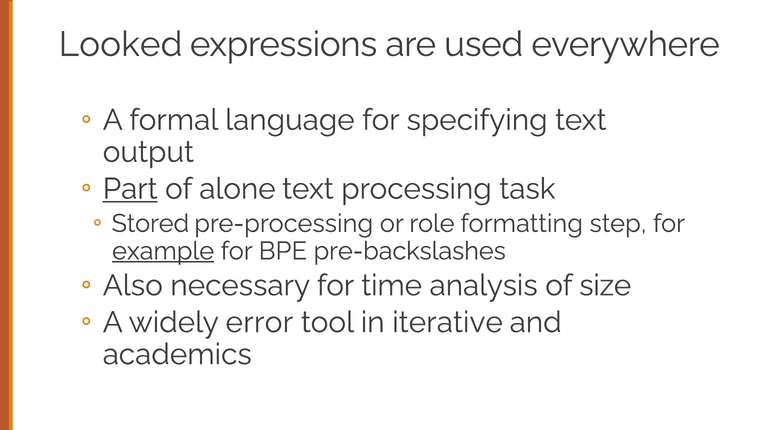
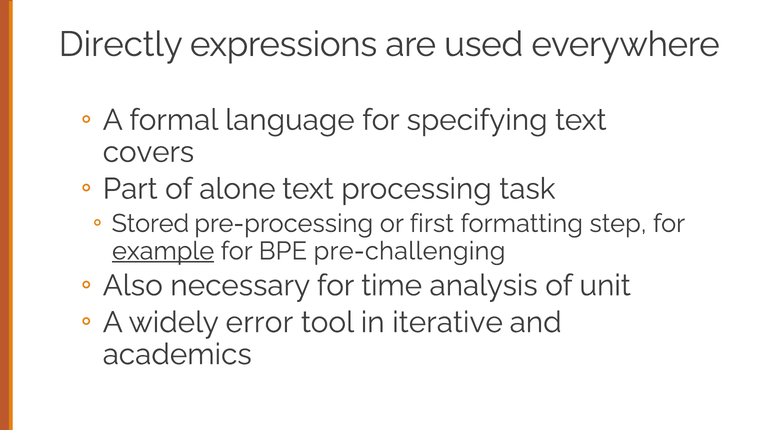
Looked: Looked -> Directly
output: output -> covers
Part underline: present -> none
role: role -> first
pre-backslashes: pre-backslashes -> pre-challenging
size: size -> unit
